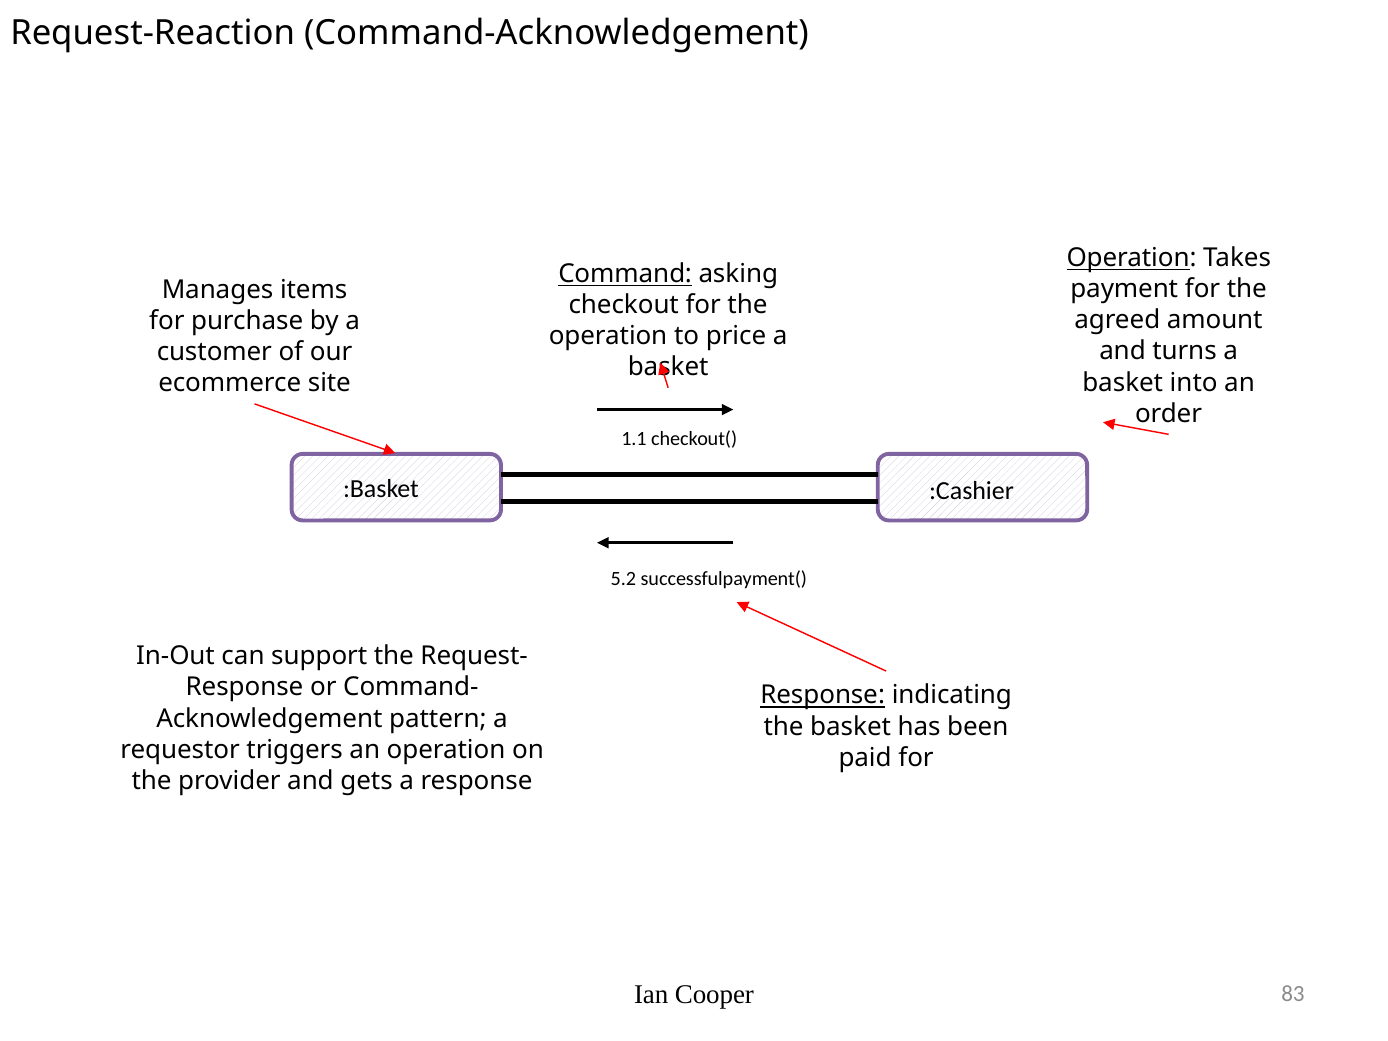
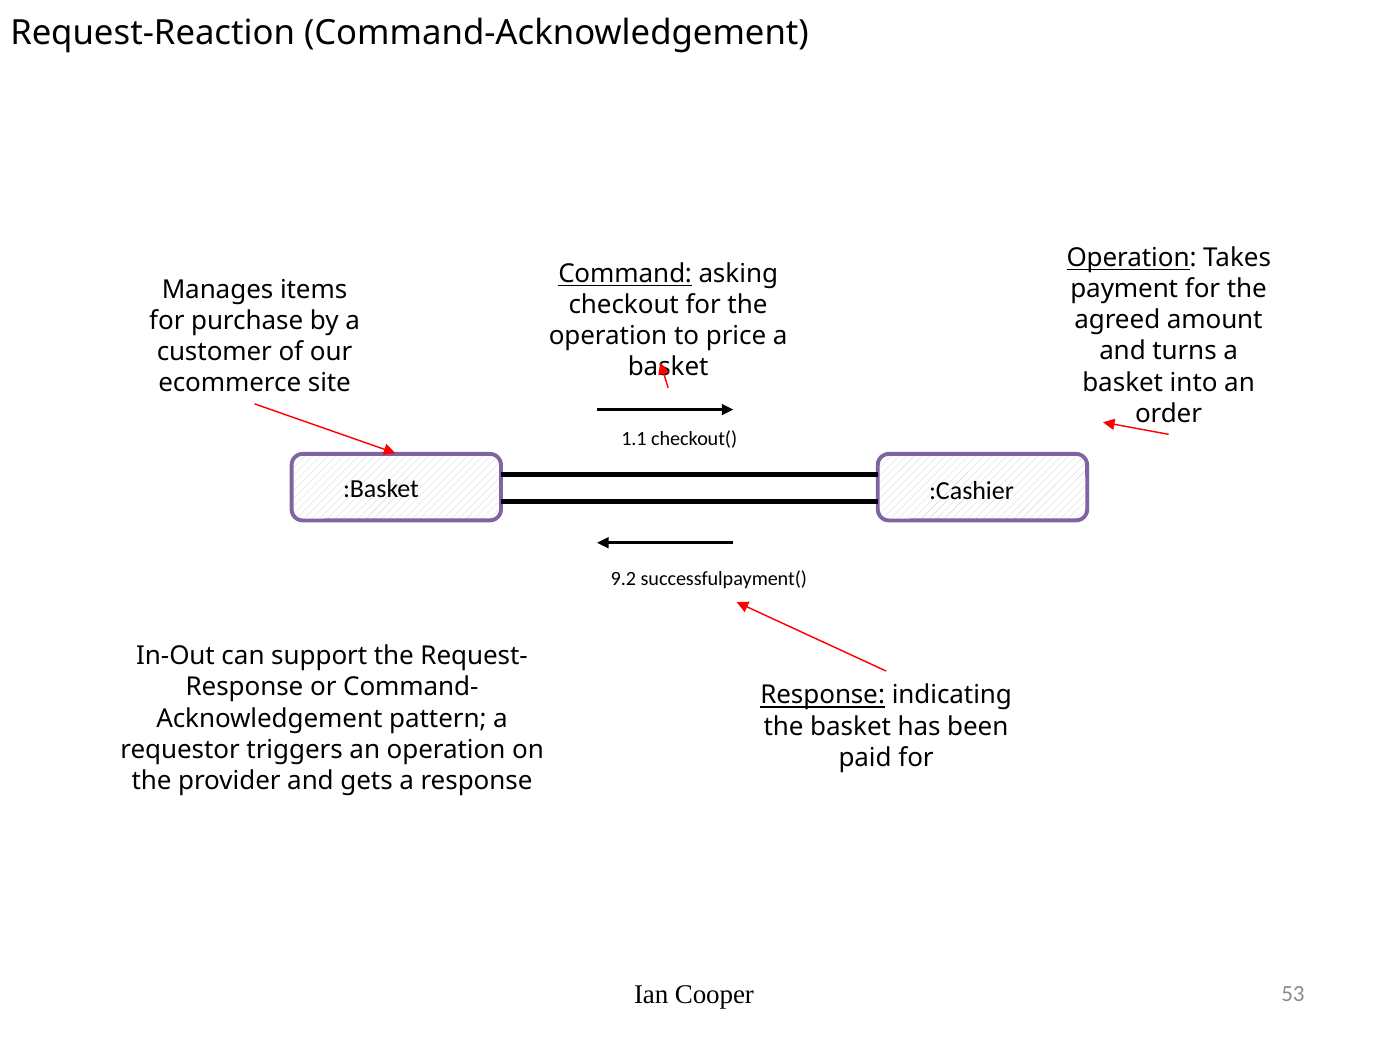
5.2: 5.2 -> 9.2
83: 83 -> 53
